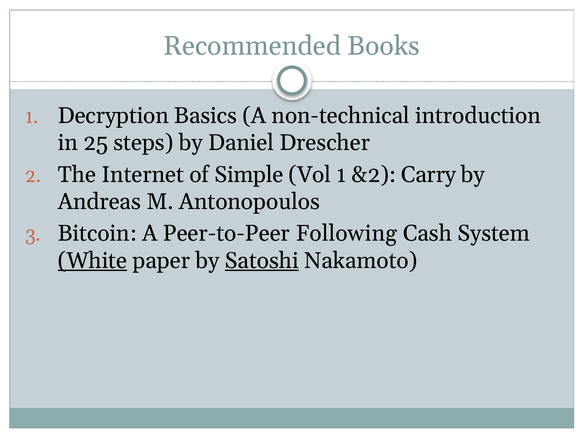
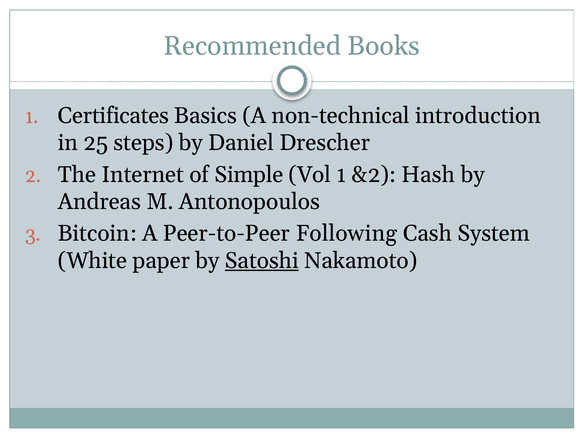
Decryption: Decryption -> Certificates
Carry: Carry -> Hash
White underline: present -> none
